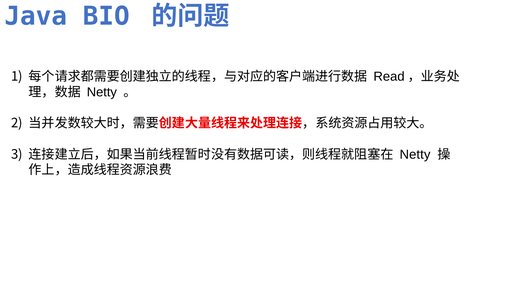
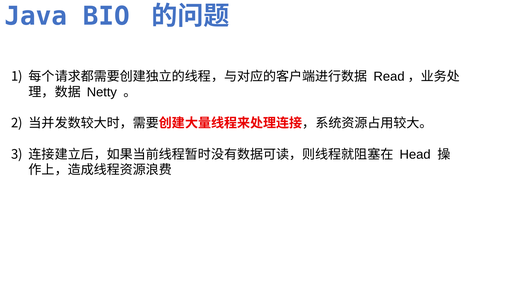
Netty at (415, 155): Netty -> Head
